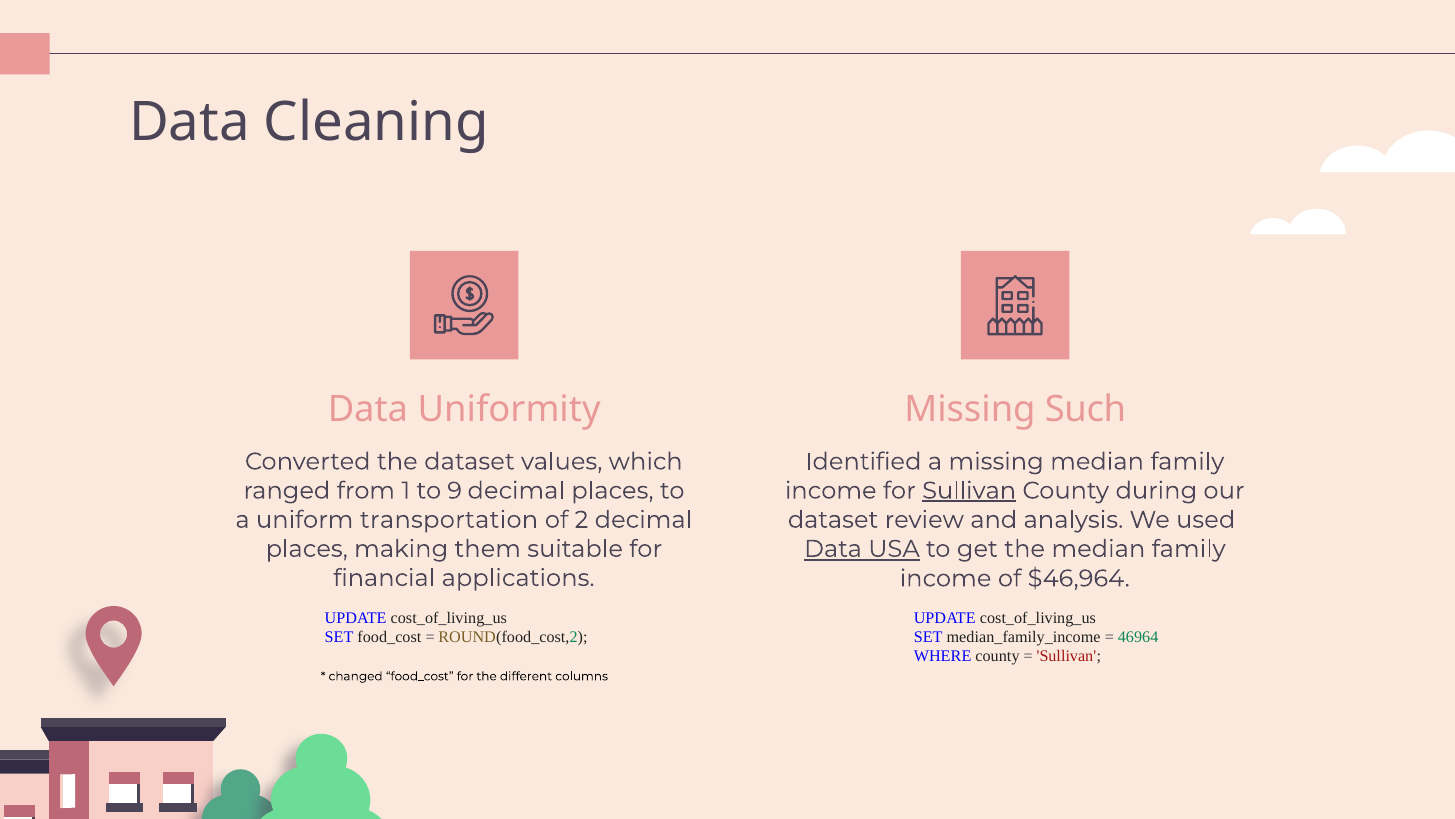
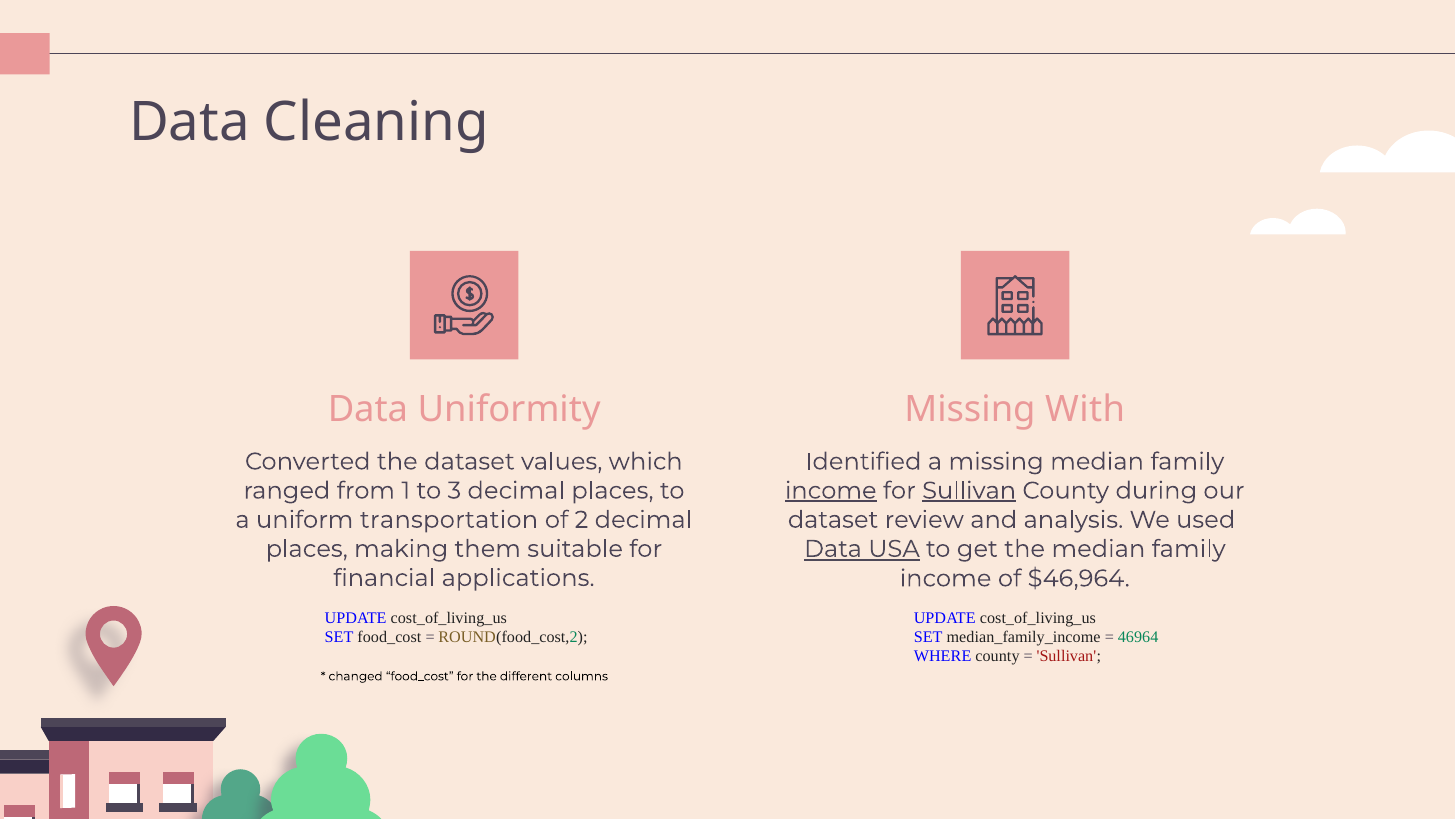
Such: Such -> With
9: 9 -> 3
income at (831, 490) underline: none -> present
